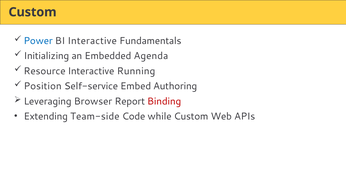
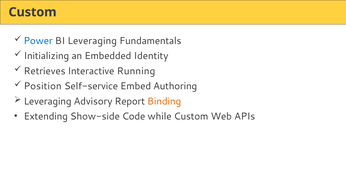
BI Interactive: Interactive -> Leveraging
Agenda: Agenda -> Identity
Resource: Resource -> Retrieves
Browser: Browser -> Advisory
Binding colour: red -> orange
Team-side: Team-side -> Show-side
